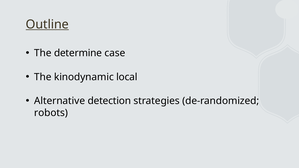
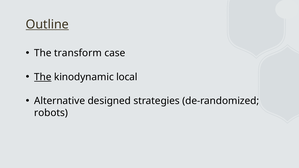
determine: determine -> transform
The at (43, 77) underline: none -> present
detection: detection -> designed
